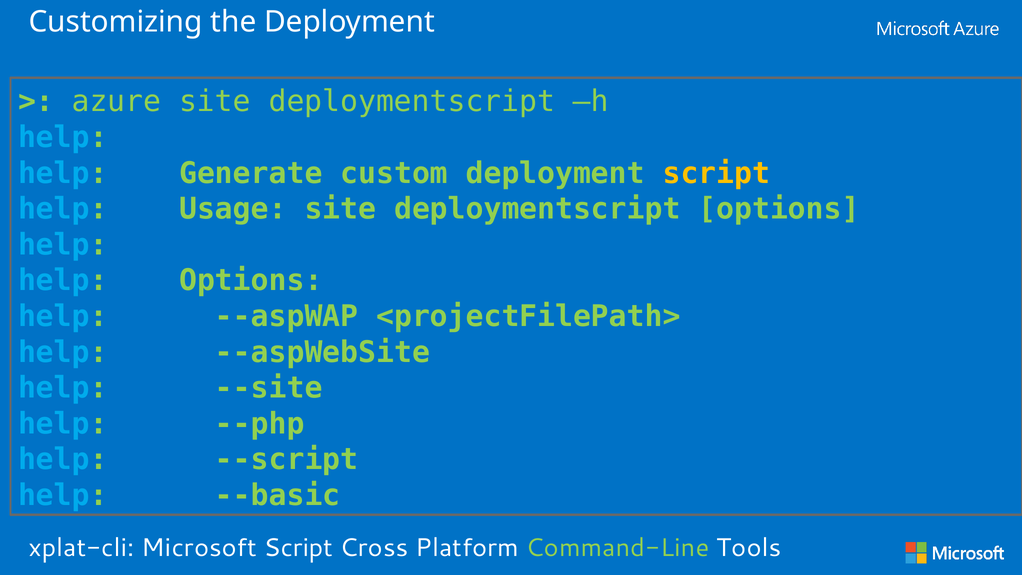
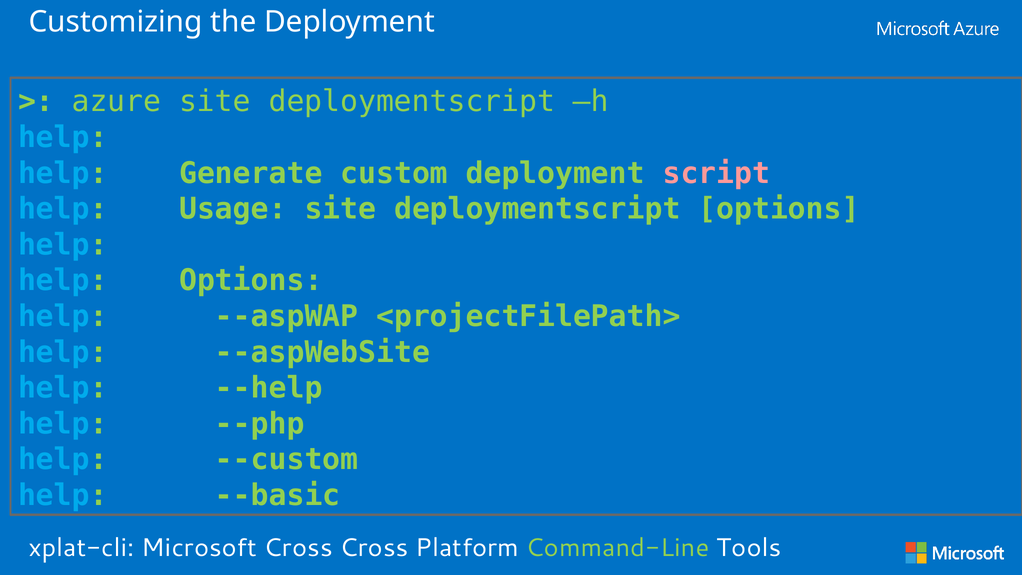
script at (716, 173) colour: yellow -> pink
--site: --site -> --help
--script: --script -> --custom
Microsoft Script: Script -> Cross
